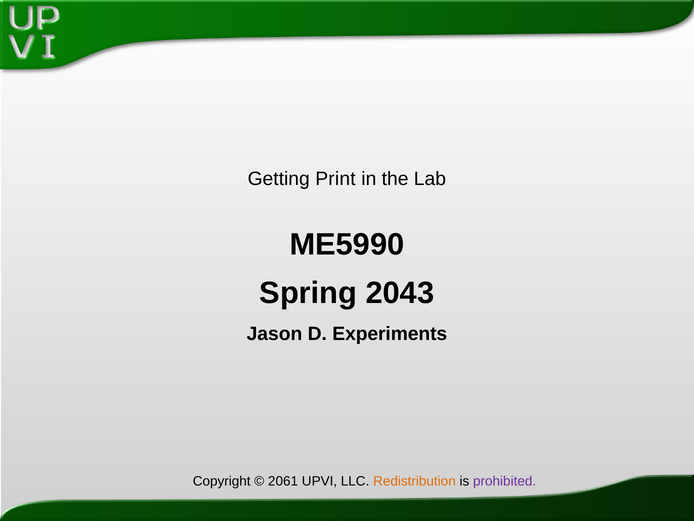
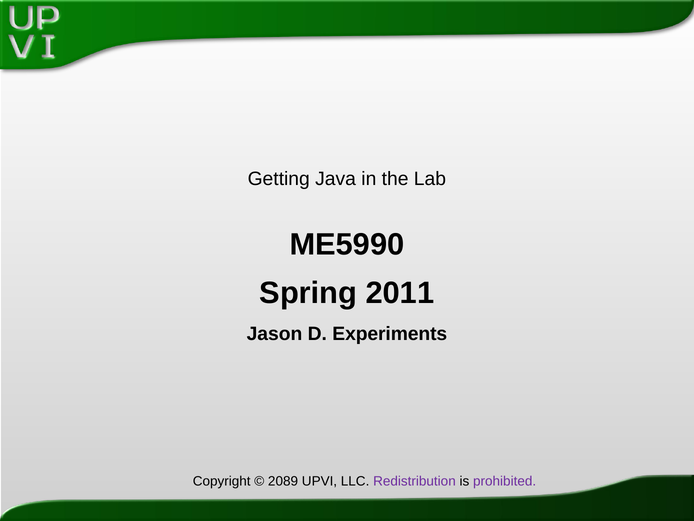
Print: Print -> Java
2043: 2043 -> 2011
2061: 2061 -> 2089
Redistribution colour: orange -> purple
